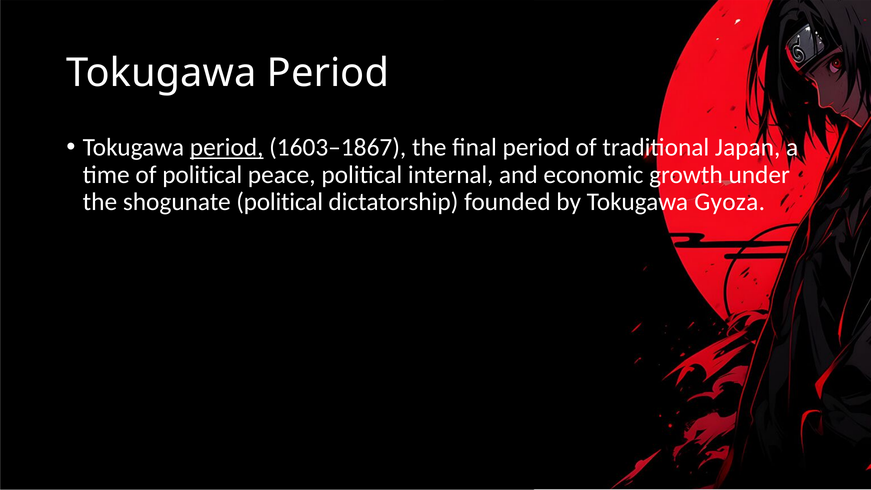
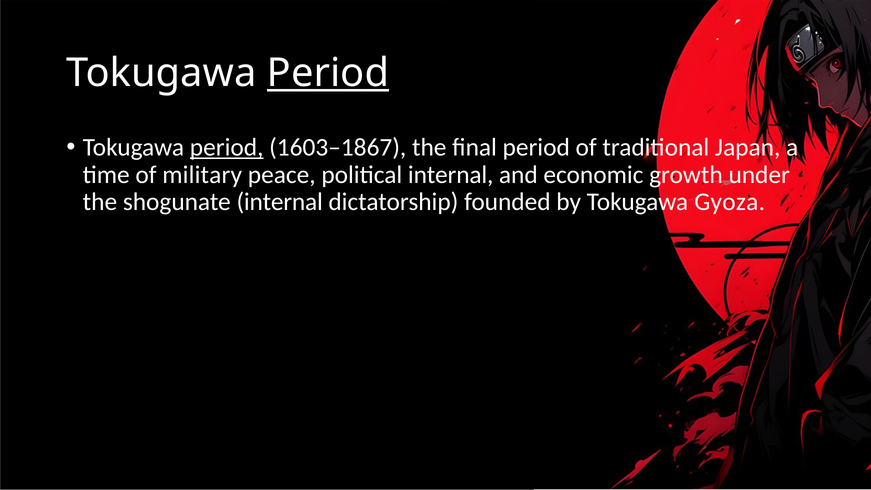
Period at (328, 73) underline: none -> present
of political: political -> military
shogunate political: political -> internal
